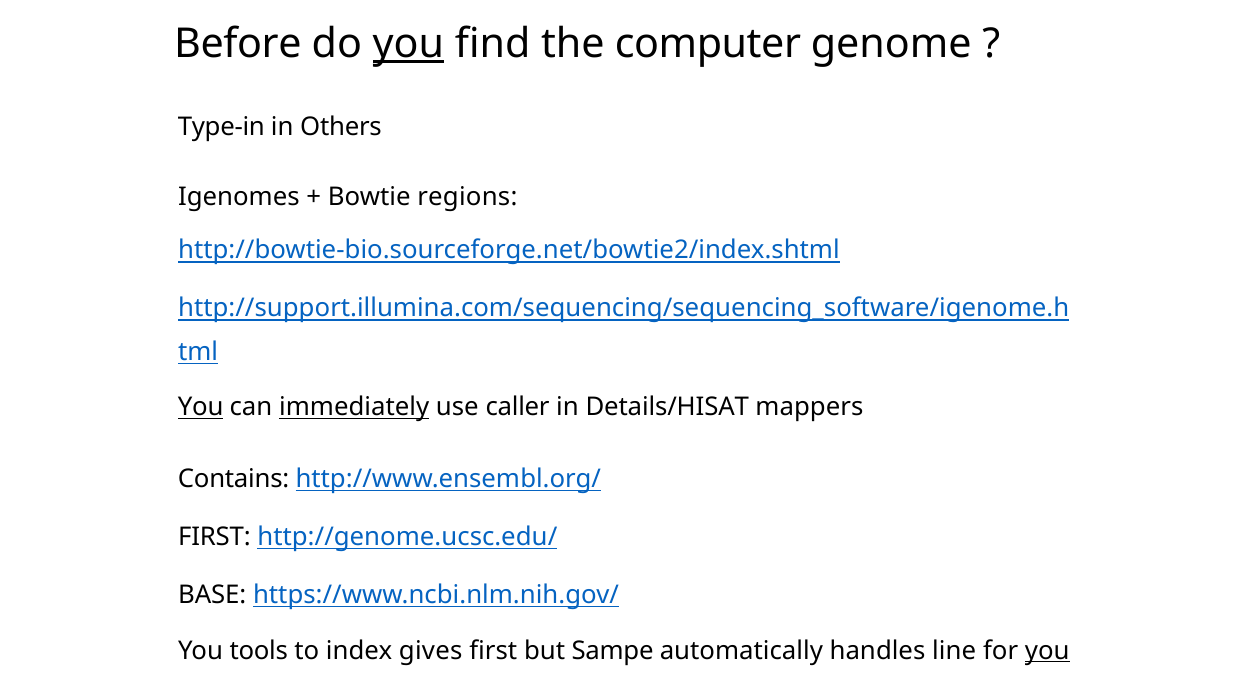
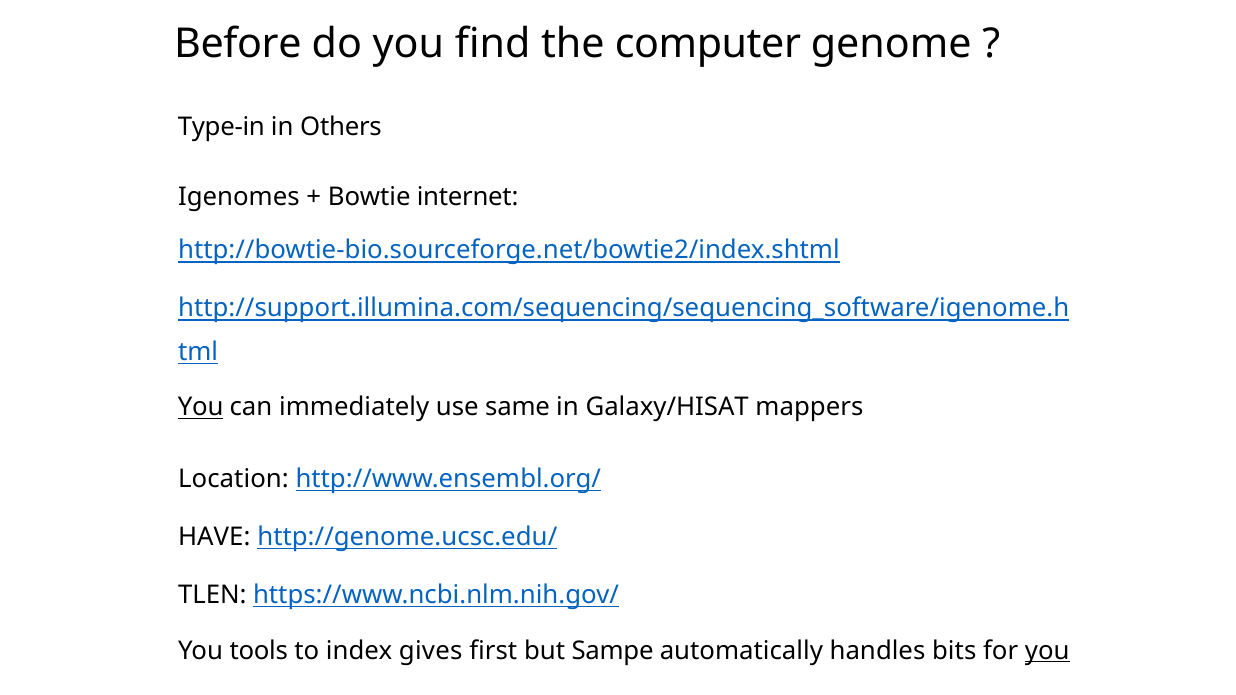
you at (408, 44) underline: present -> none
regions: regions -> internet
immediately underline: present -> none
caller: caller -> same
Details/HISAT: Details/HISAT -> Galaxy/HISAT
Contains: Contains -> Location
FIRST at (214, 537): FIRST -> HAVE
BASE: BASE -> TLEN
line: line -> bits
